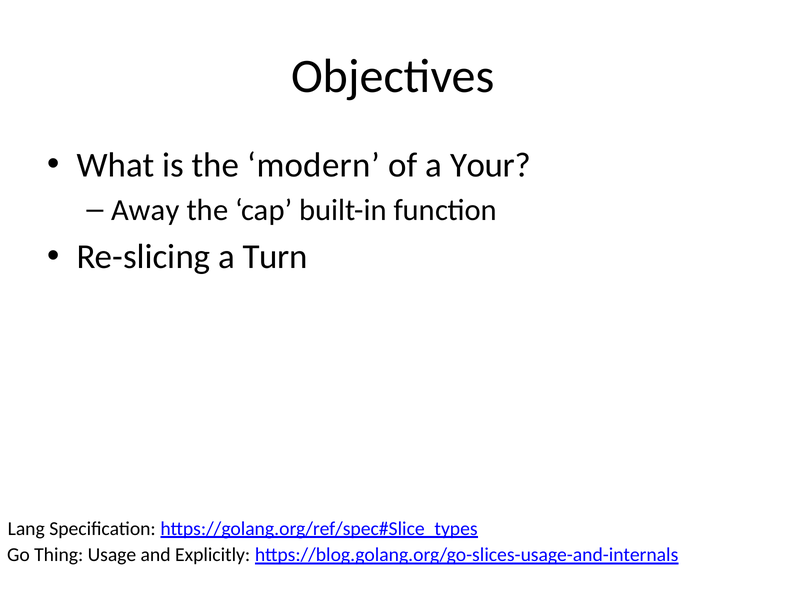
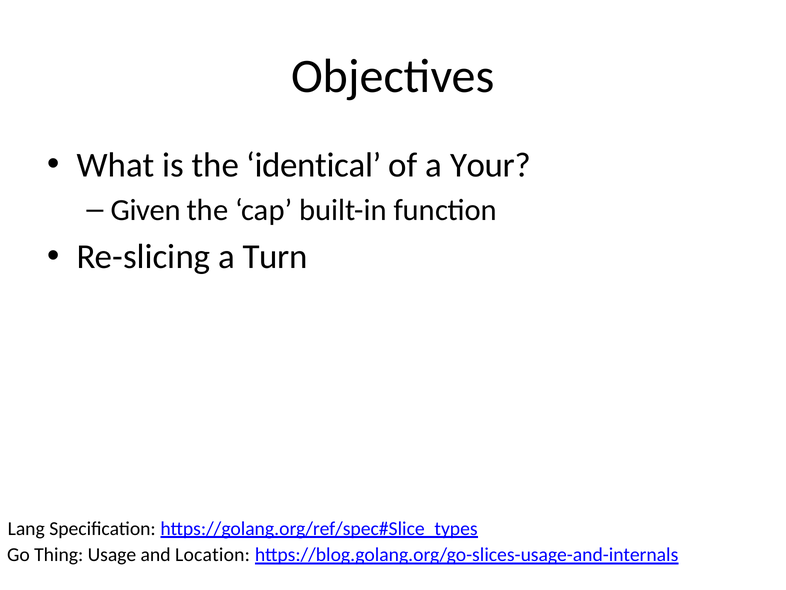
modern: modern -> identical
Away: Away -> Given
Explicitly: Explicitly -> Location
